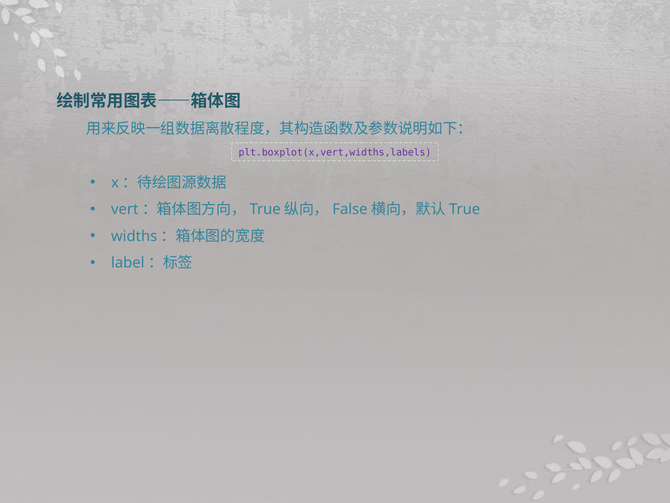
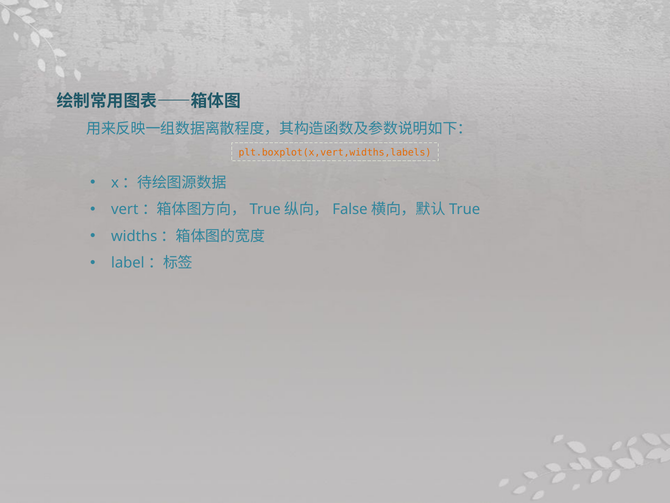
plt.boxplot(x,vert,widths,labels colour: purple -> orange
